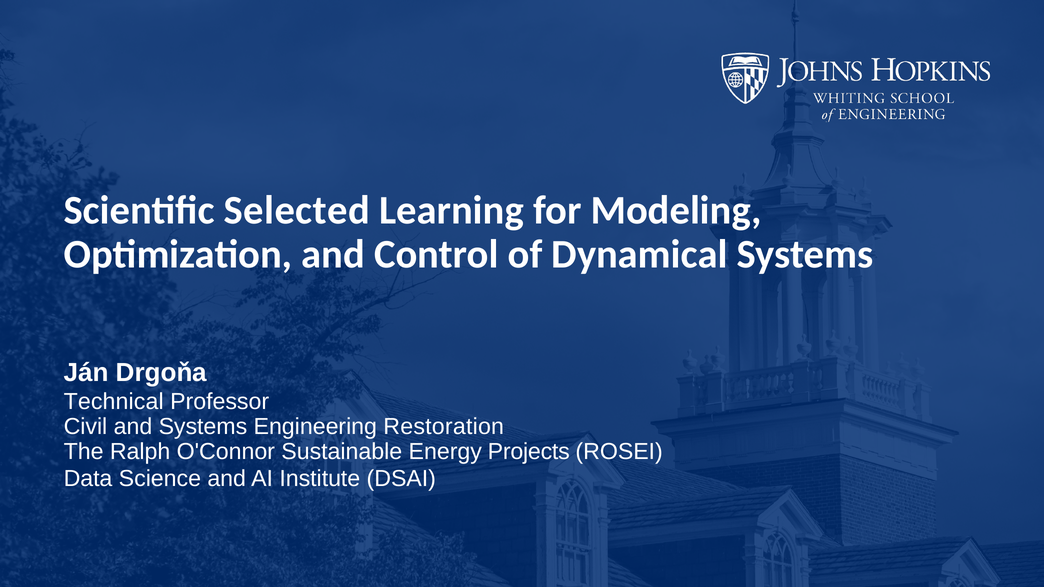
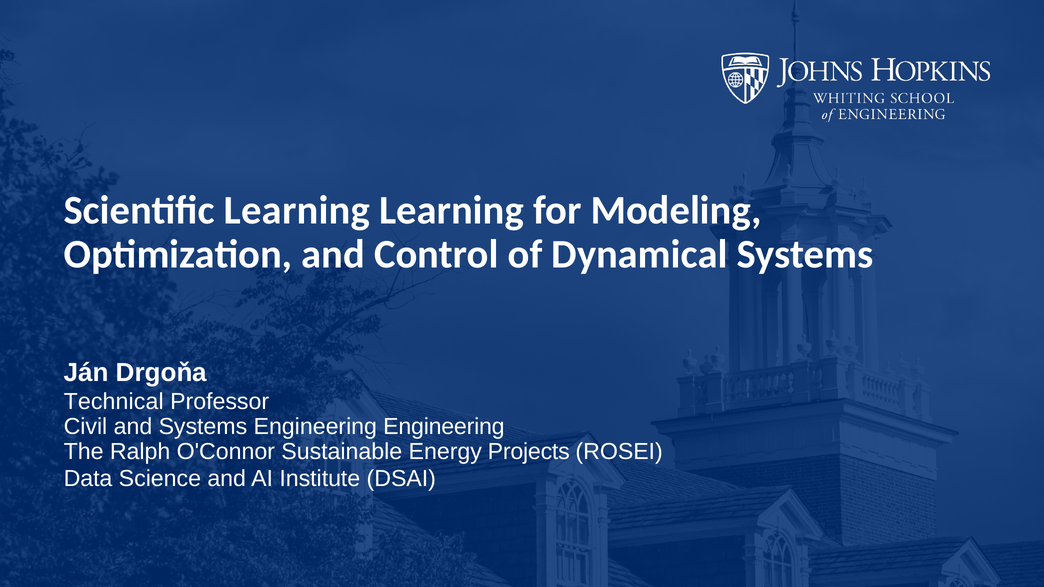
Scientific Selected: Selected -> Learning
Engineering Restoration: Restoration -> Engineering
